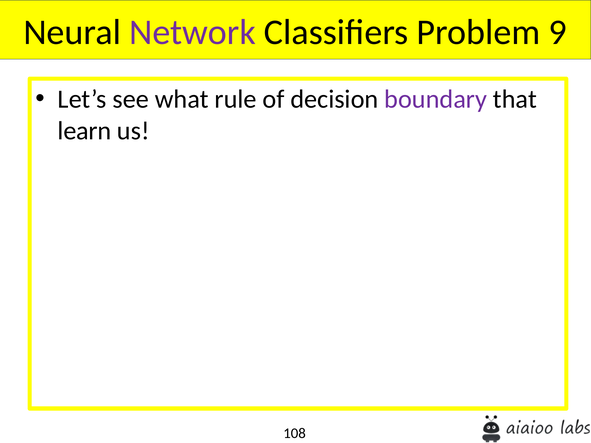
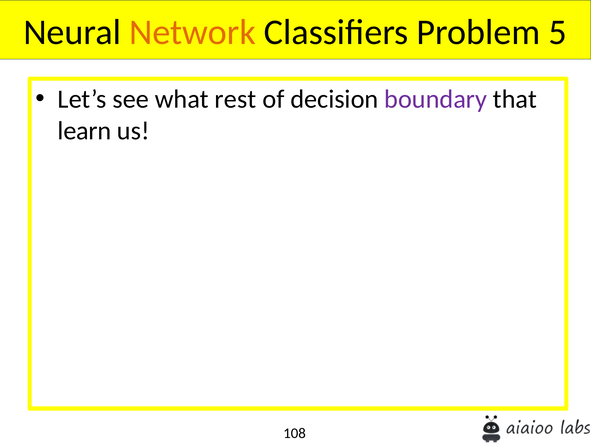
Network colour: purple -> orange
9: 9 -> 5
rule: rule -> rest
